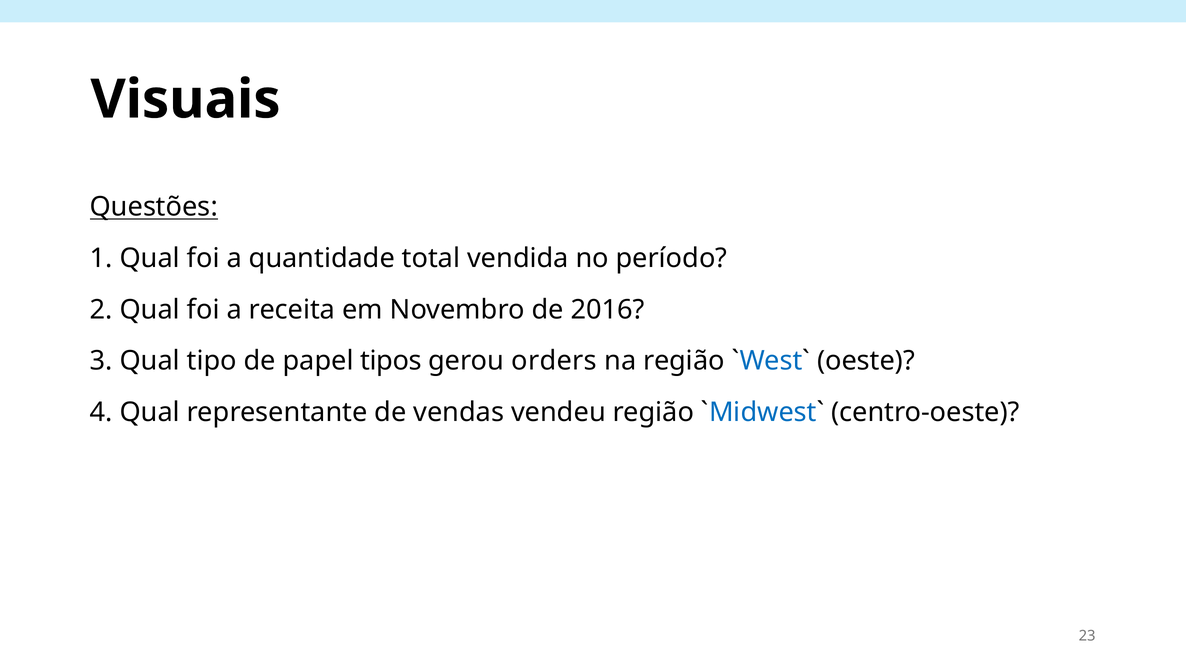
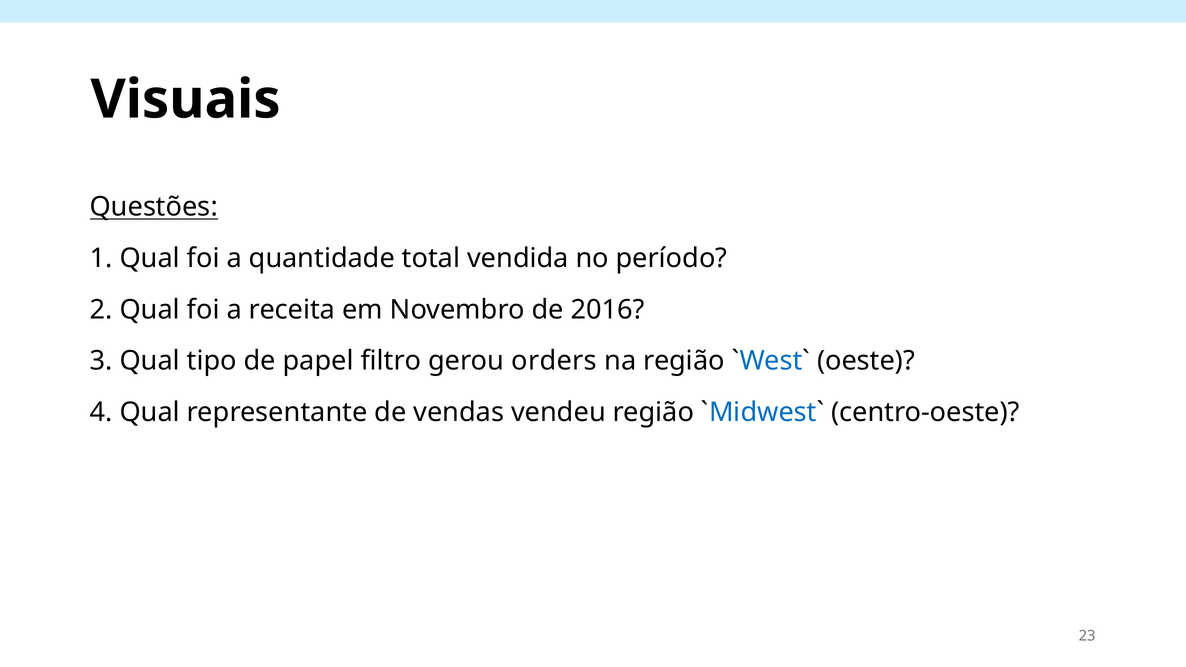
tipos: tipos -> filtro
